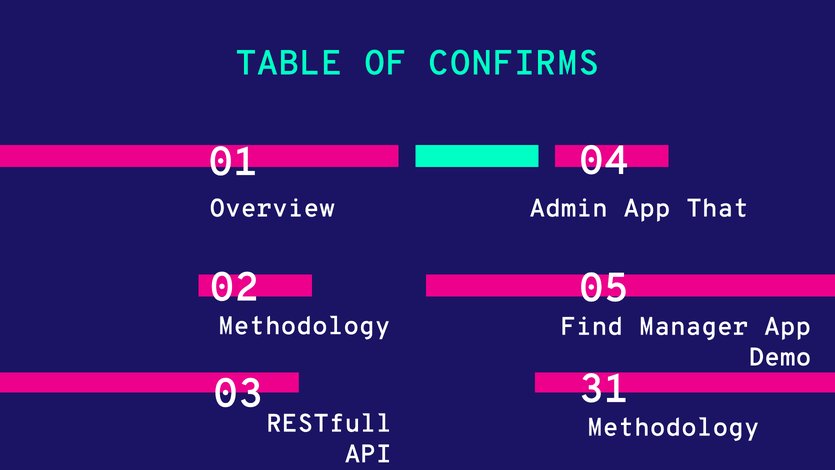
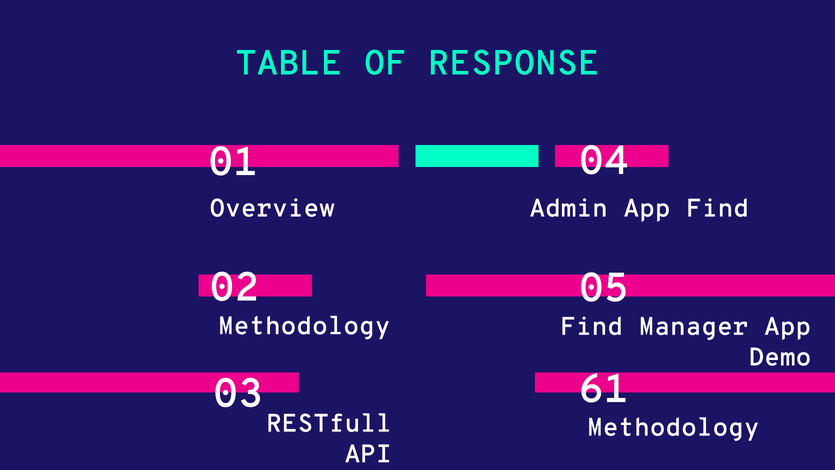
CONFIRMS: CONFIRMS -> RESPONSE
App That: That -> Find
31: 31 -> 61
